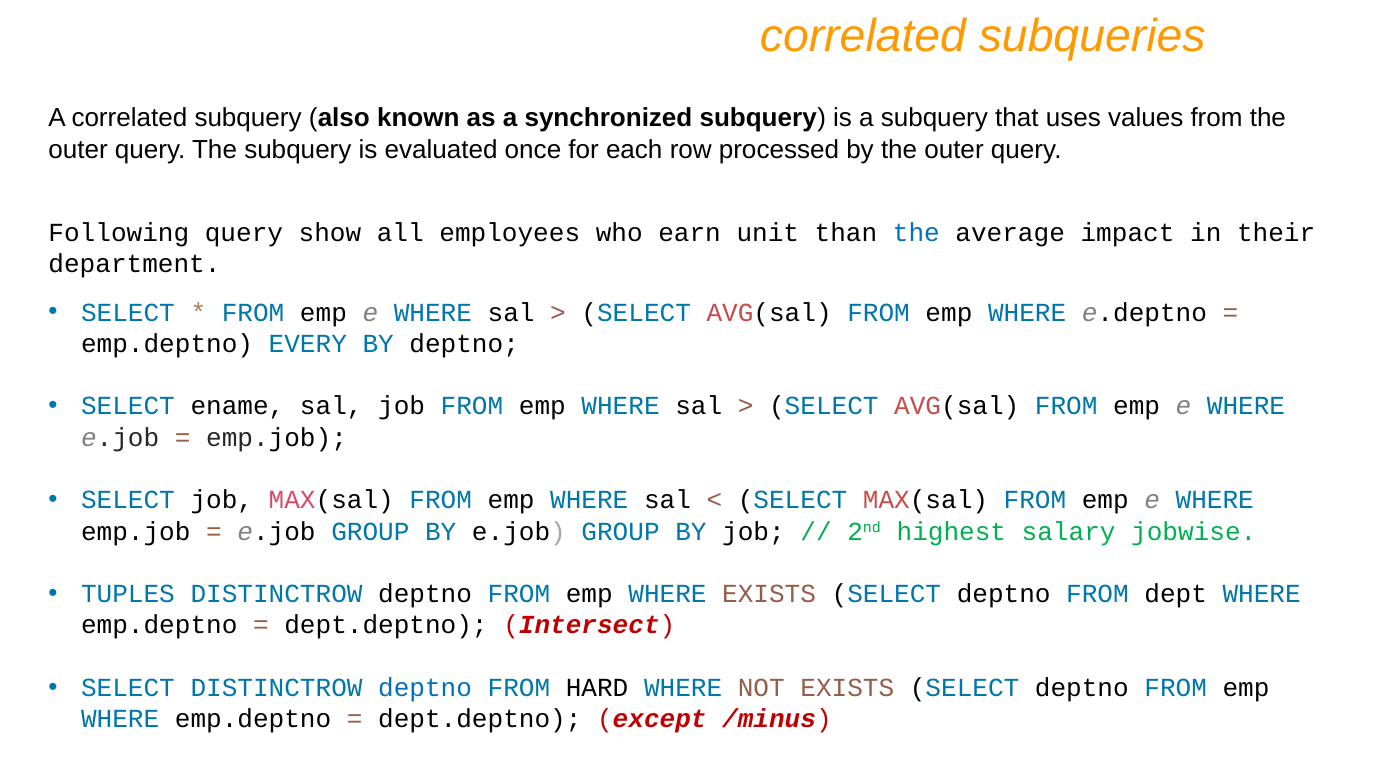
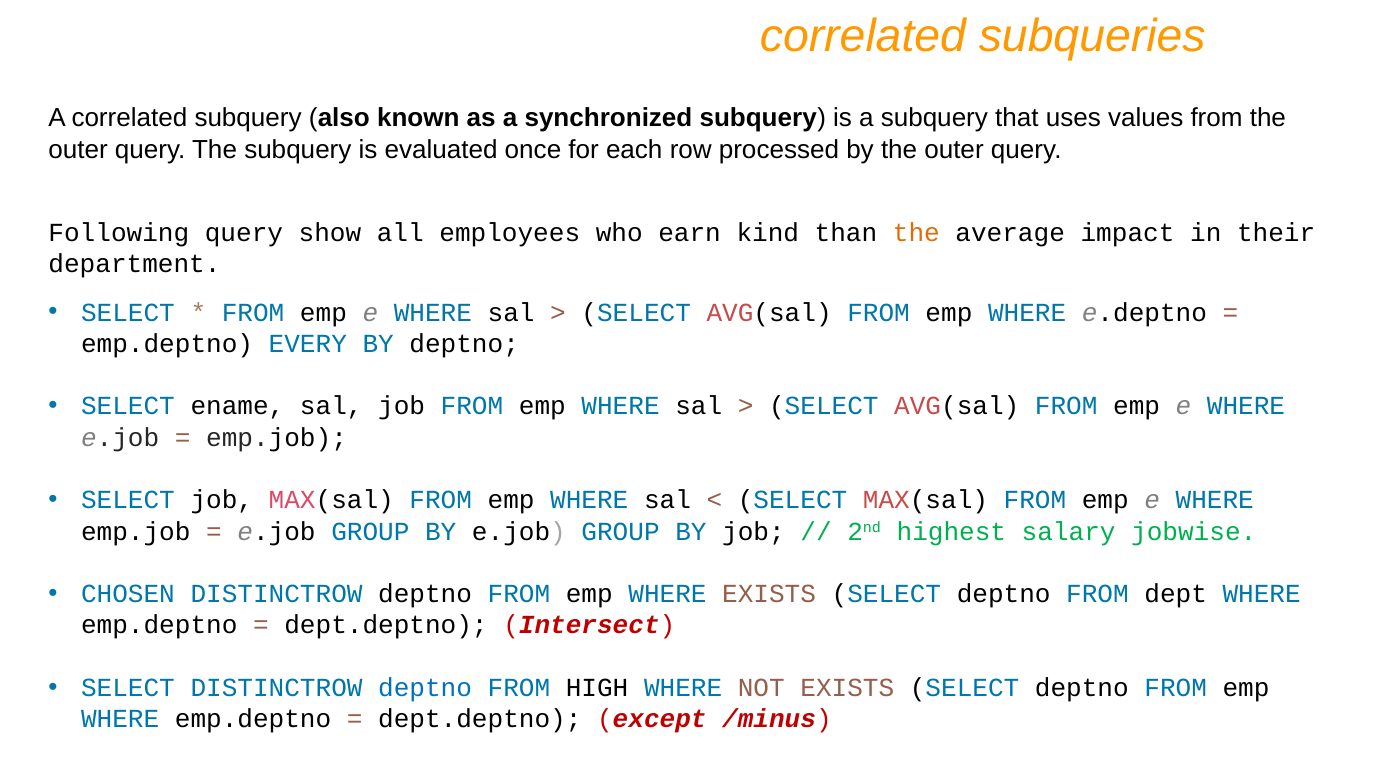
unit: unit -> kind
the at (916, 232) colour: blue -> orange
TUPLES: TUPLES -> CHOSEN
HARD: HARD -> HIGH
